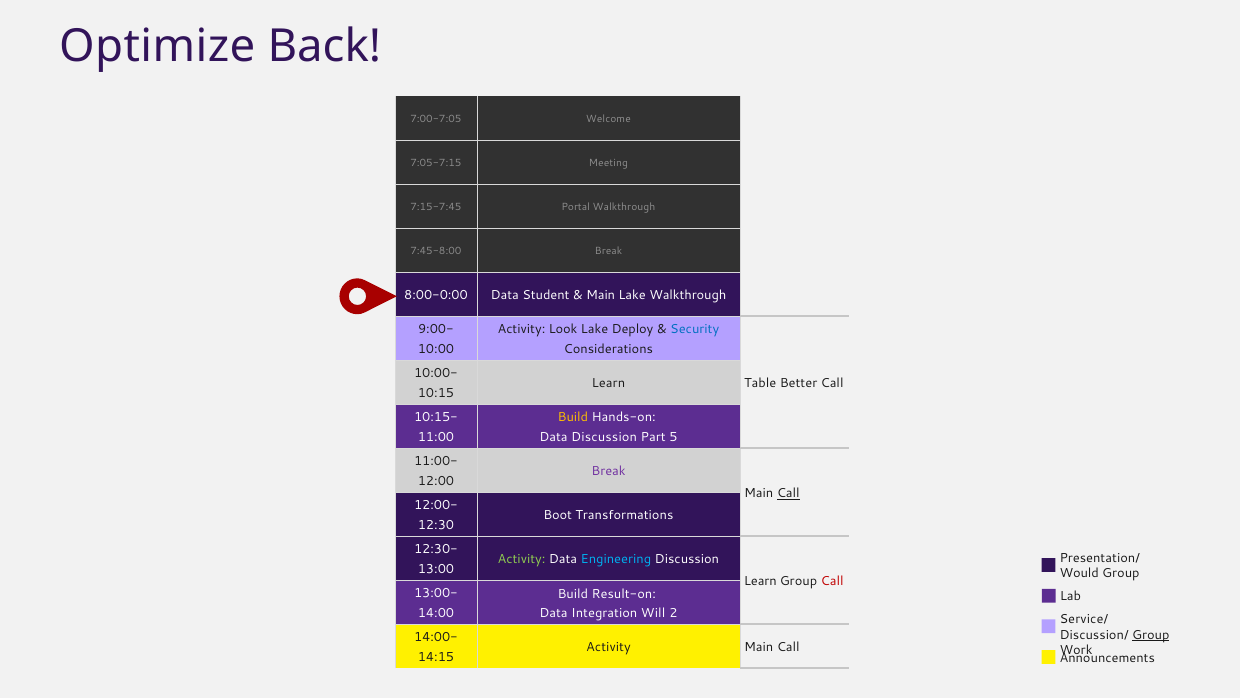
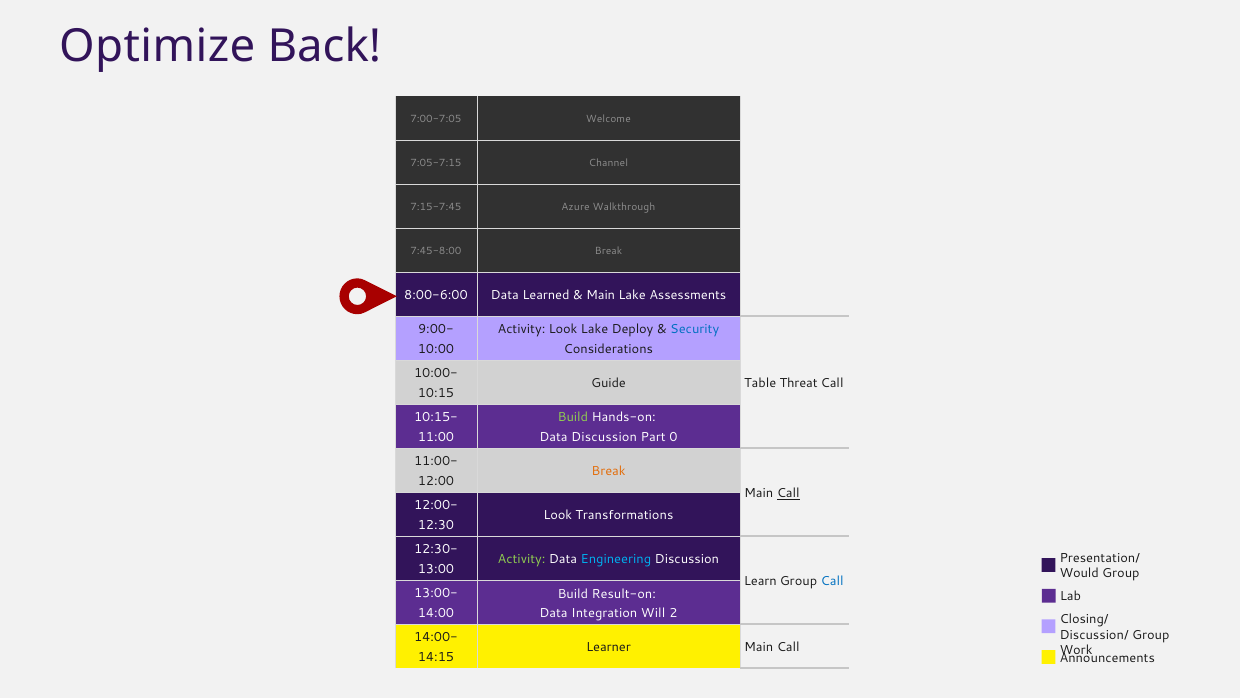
Meeting: Meeting -> Channel
Portal: Portal -> Azure
8:00-0:00: 8:00-0:00 -> 8:00-6:00
Student: Student -> Learned
Lake Walkthrough: Walkthrough -> Assessments
Learn at (608, 383): Learn -> Guide
Better: Better -> Threat
Build at (573, 417) colour: yellow -> light green
5: 5 -> 0
Break at (609, 471) colour: purple -> orange
Boot at (558, 515): Boot -> Look
Call at (832, 581) colour: red -> blue
Service/: Service/ -> Closing/
Group at (1151, 634) underline: present -> none
Activity at (608, 647): Activity -> Learner
